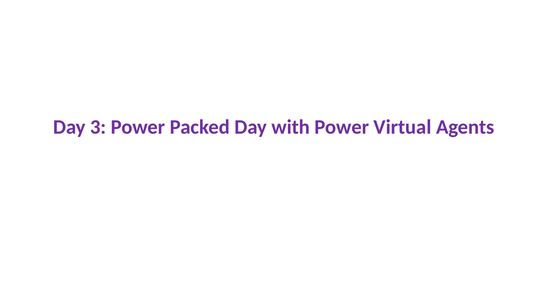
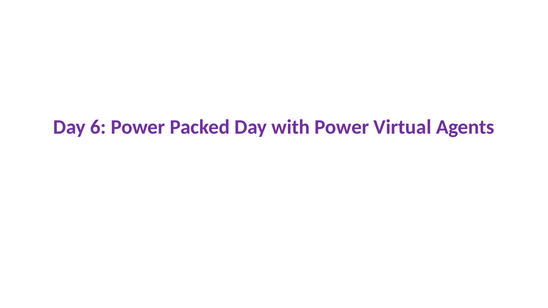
3: 3 -> 6
